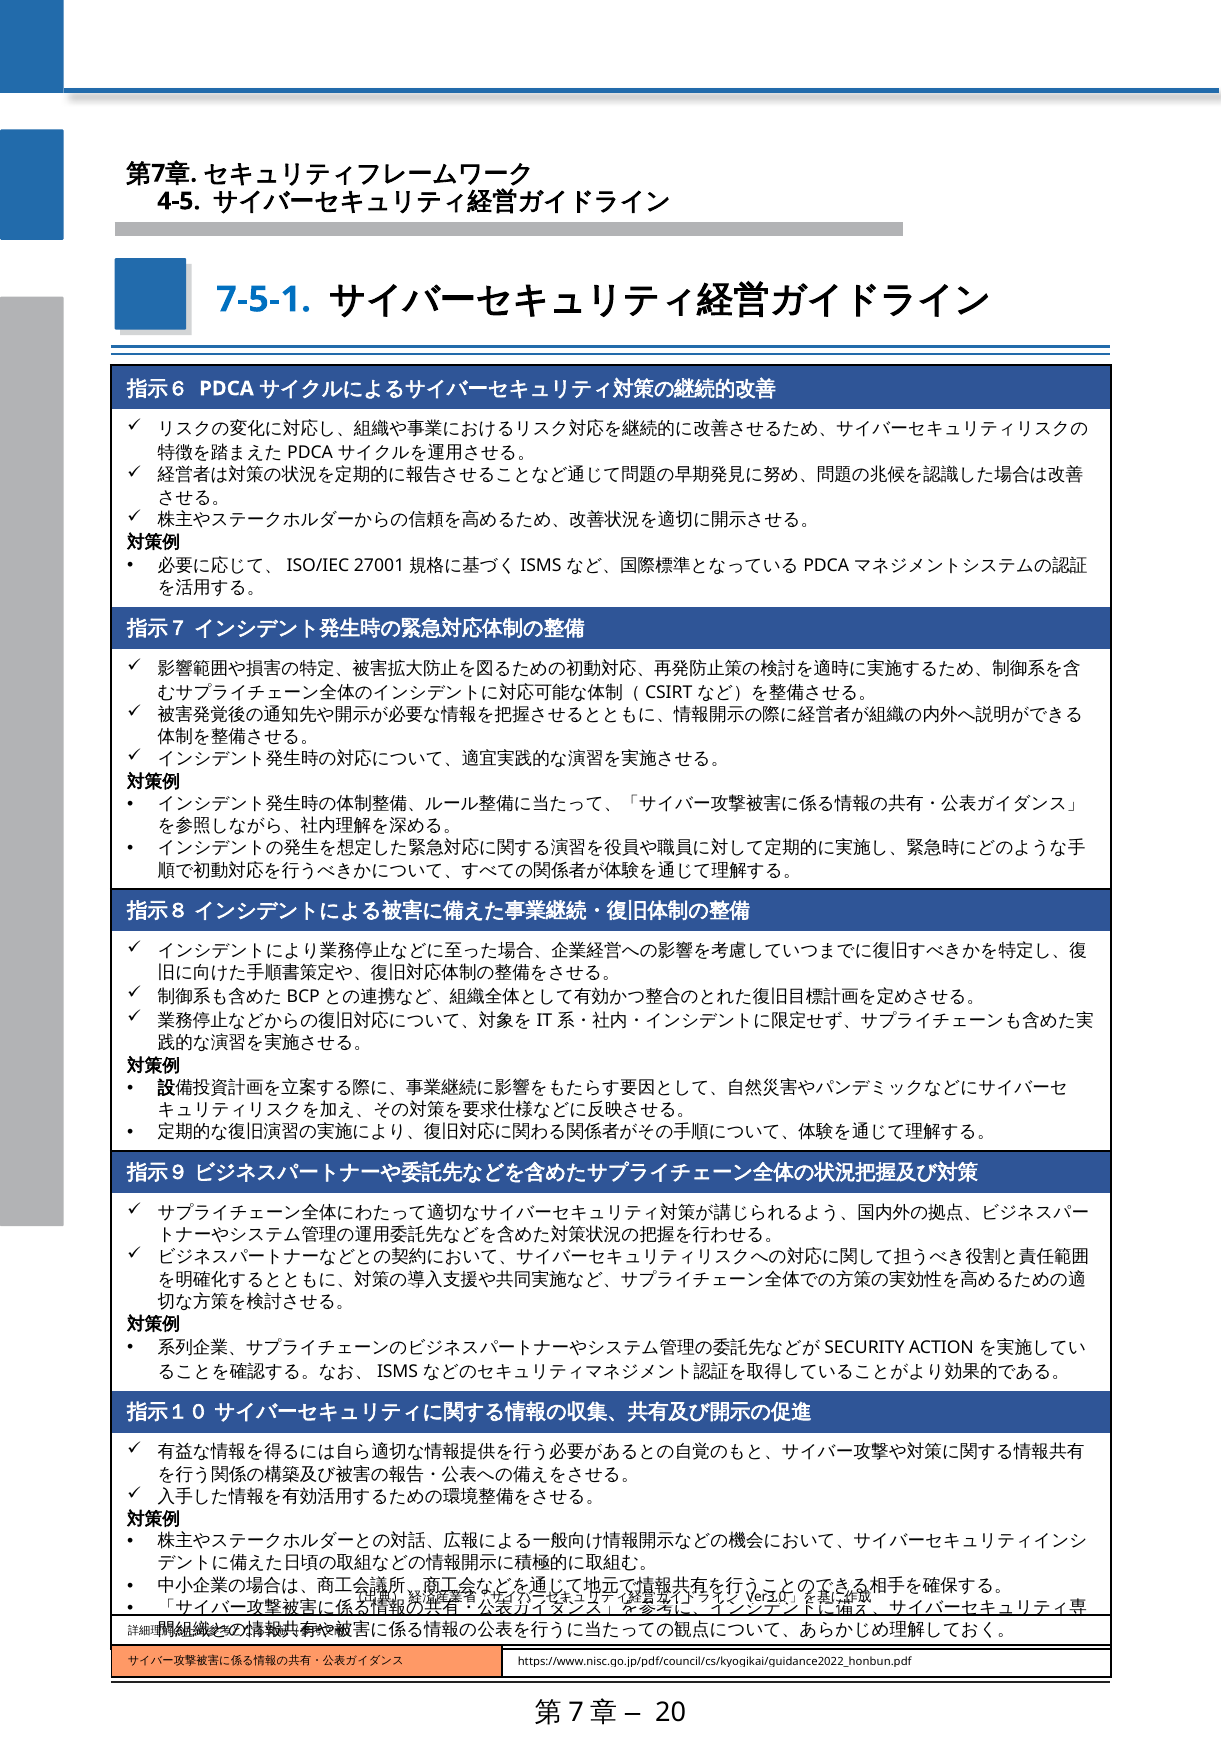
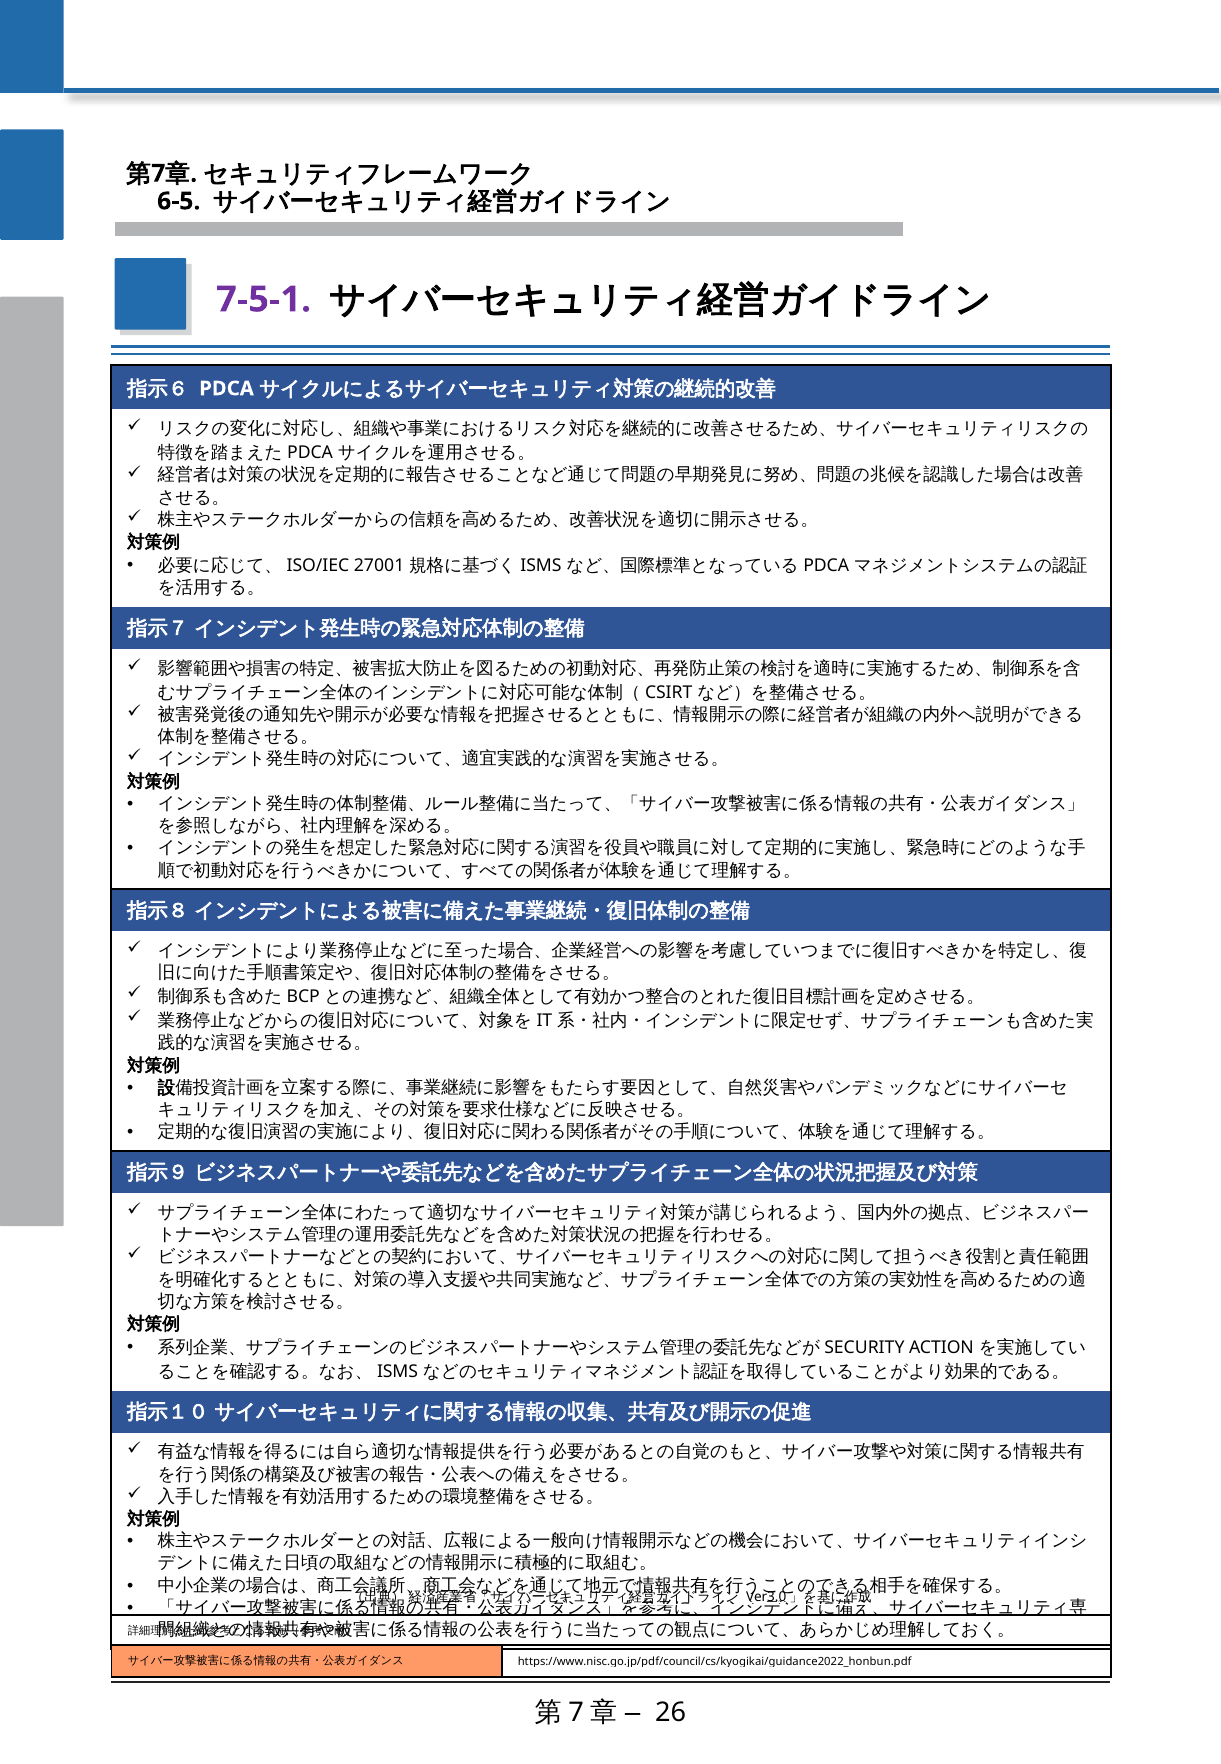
4-5: 4-5 -> 6-5
7-5-1 colour: blue -> purple
20: 20 -> 26
